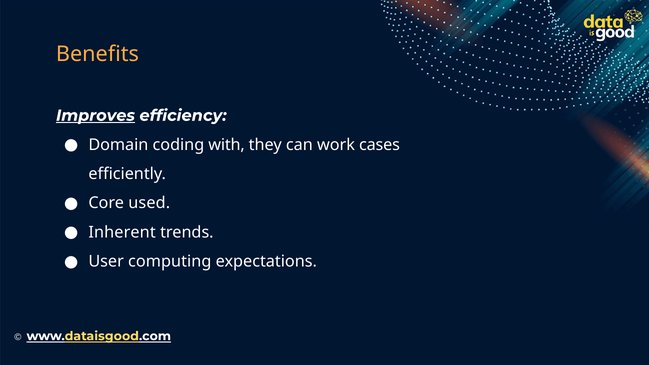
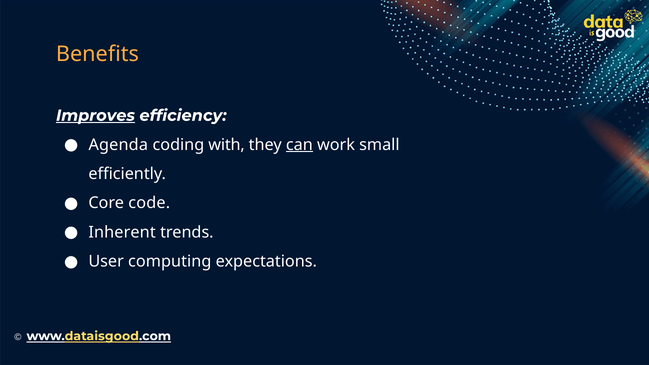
Domain: Domain -> Agenda
can underline: none -> present
cases: cases -> small
used: used -> code
